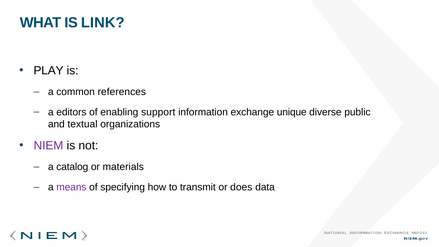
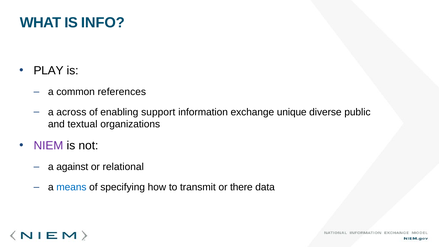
LINK: LINK -> INFO
editors: editors -> across
catalog: catalog -> against
materials: materials -> relational
means colour: purple -> blue
does: does -> there
